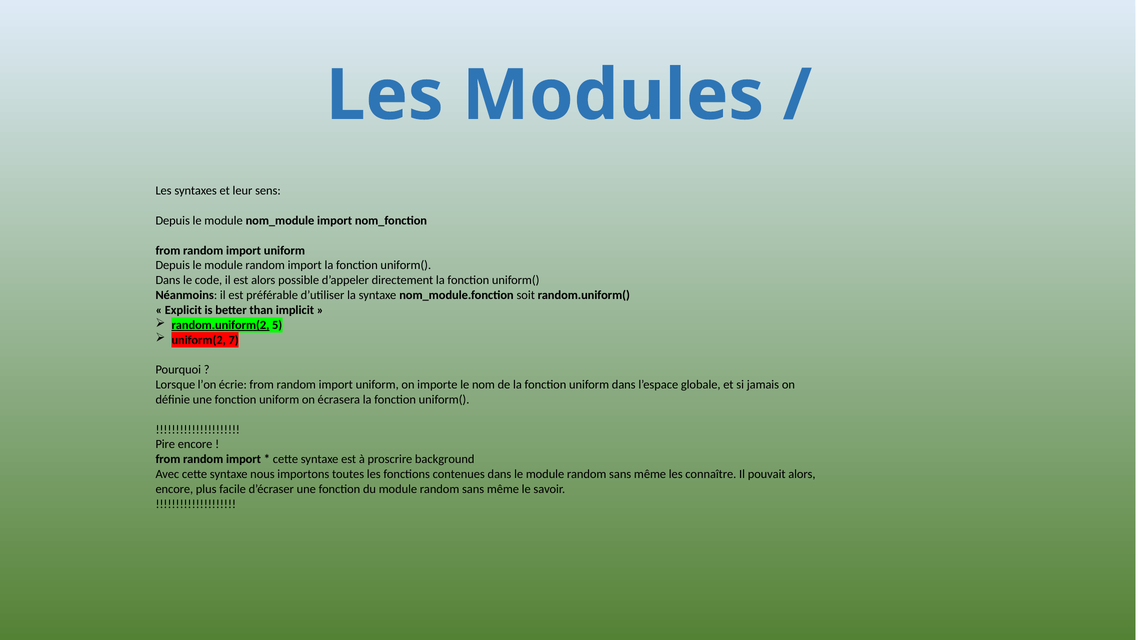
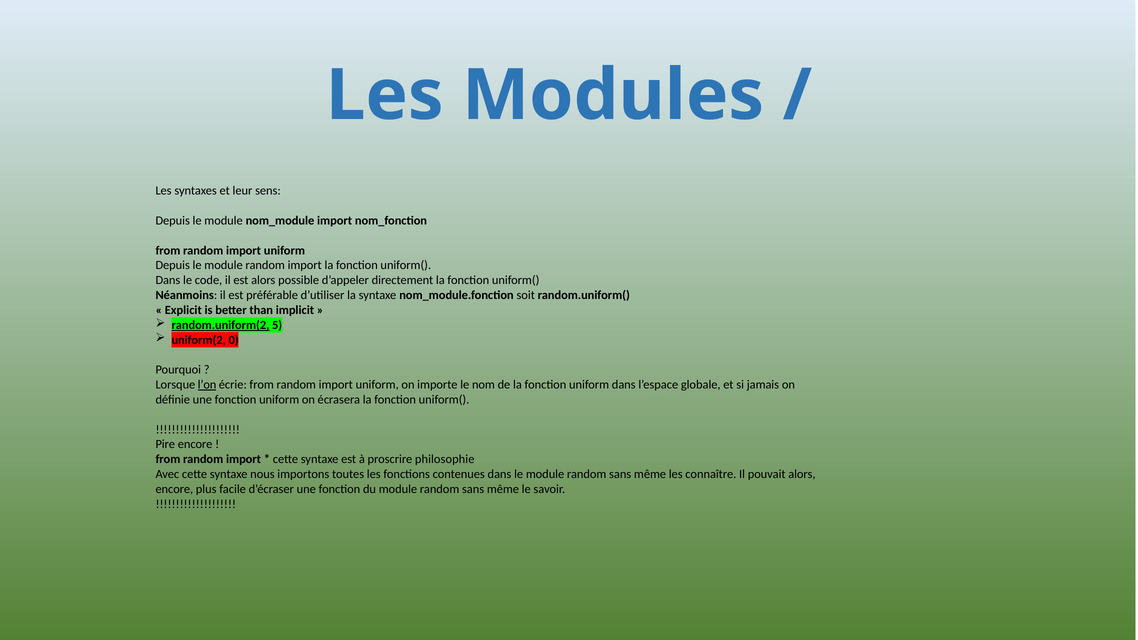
7: 7 -> 0
l’on underline: none -> present
background: background -> philosophie
